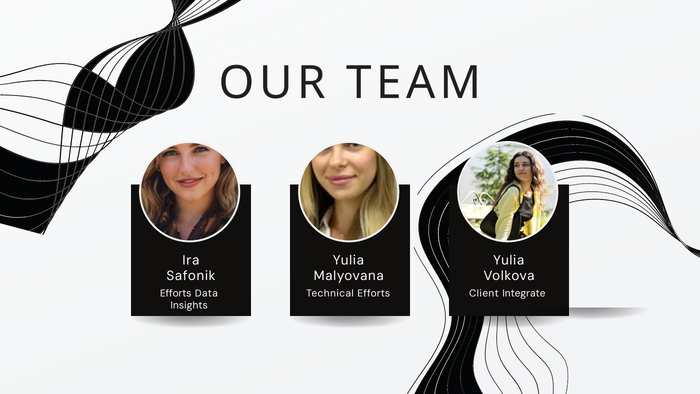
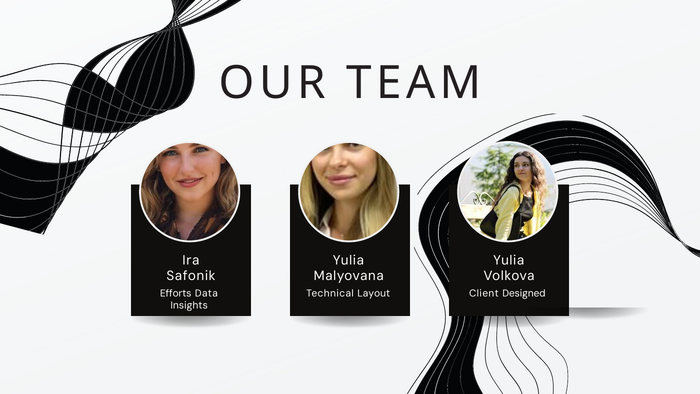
Technical Efforts: Efforts -> Layout
Integrate: Integrate -> Designed
